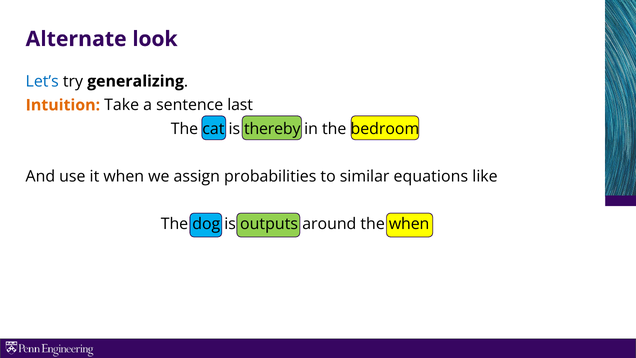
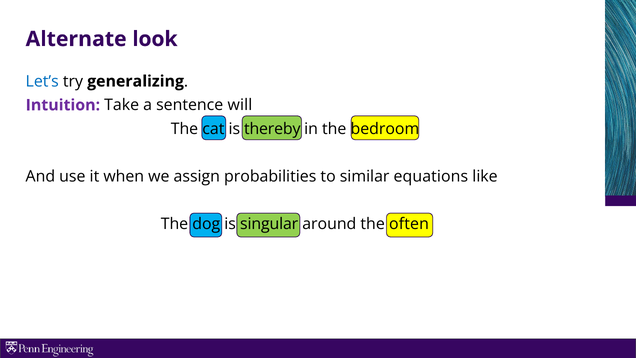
Intuition colour: orange -> purple
last: last -> will
outputs: outputs -> singular
the when: when -> often
